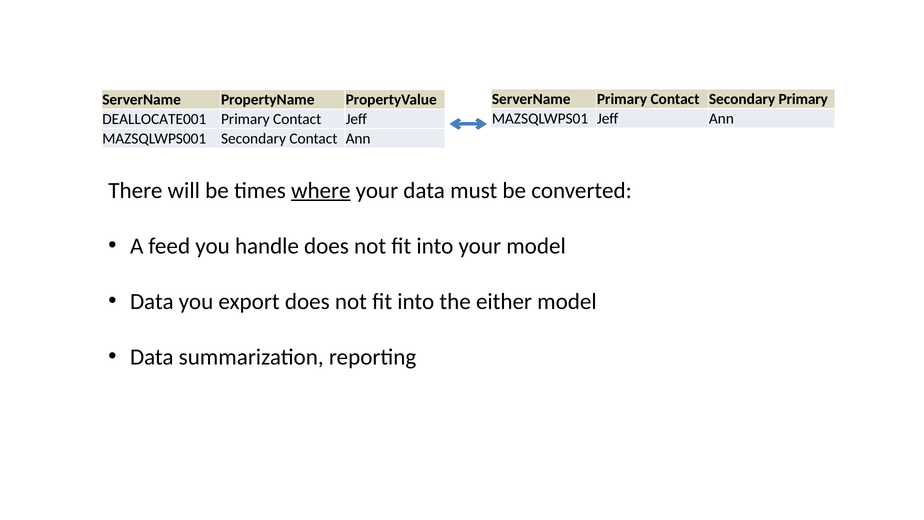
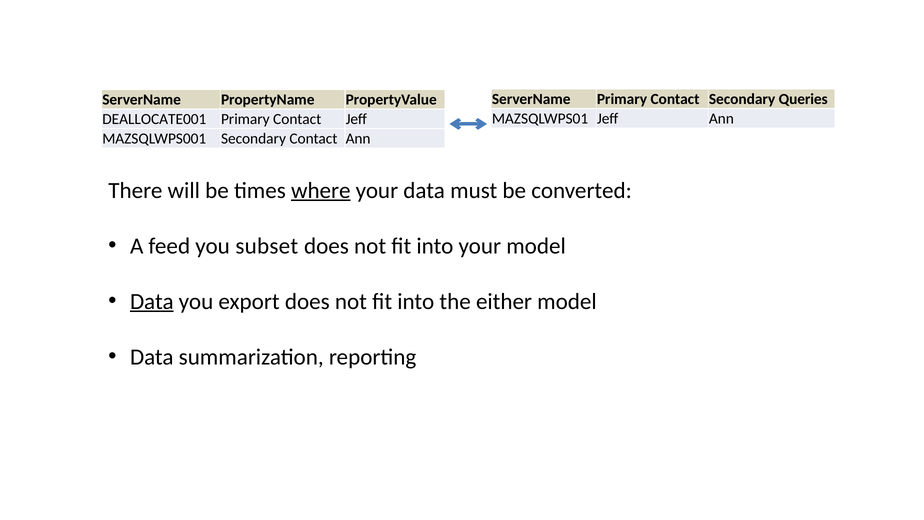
Secondary Primary: Primary -> Queries
handle: handle -> subset
Data at (152, 301) underline: none -> present
